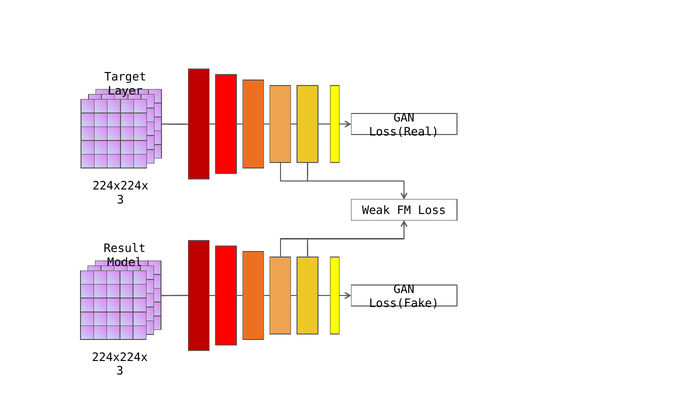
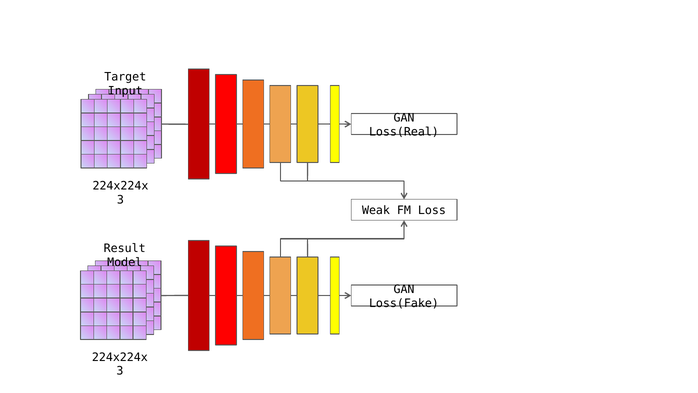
Layer: Layer -> Input
